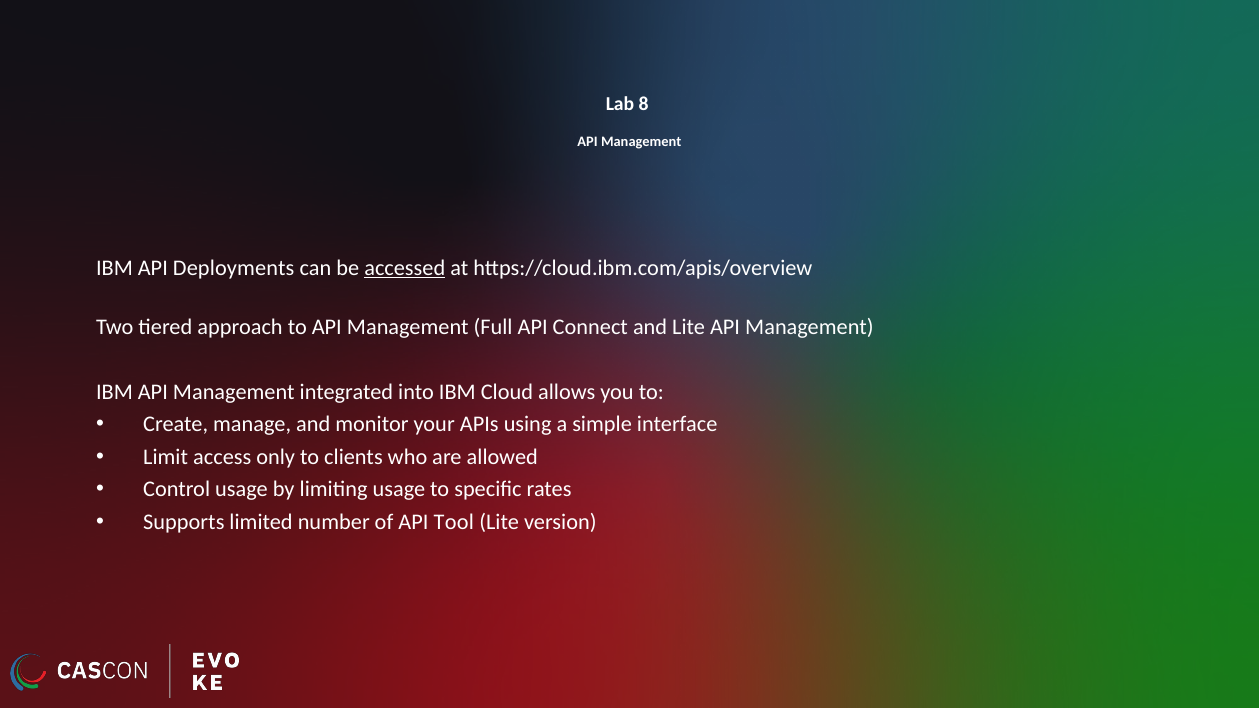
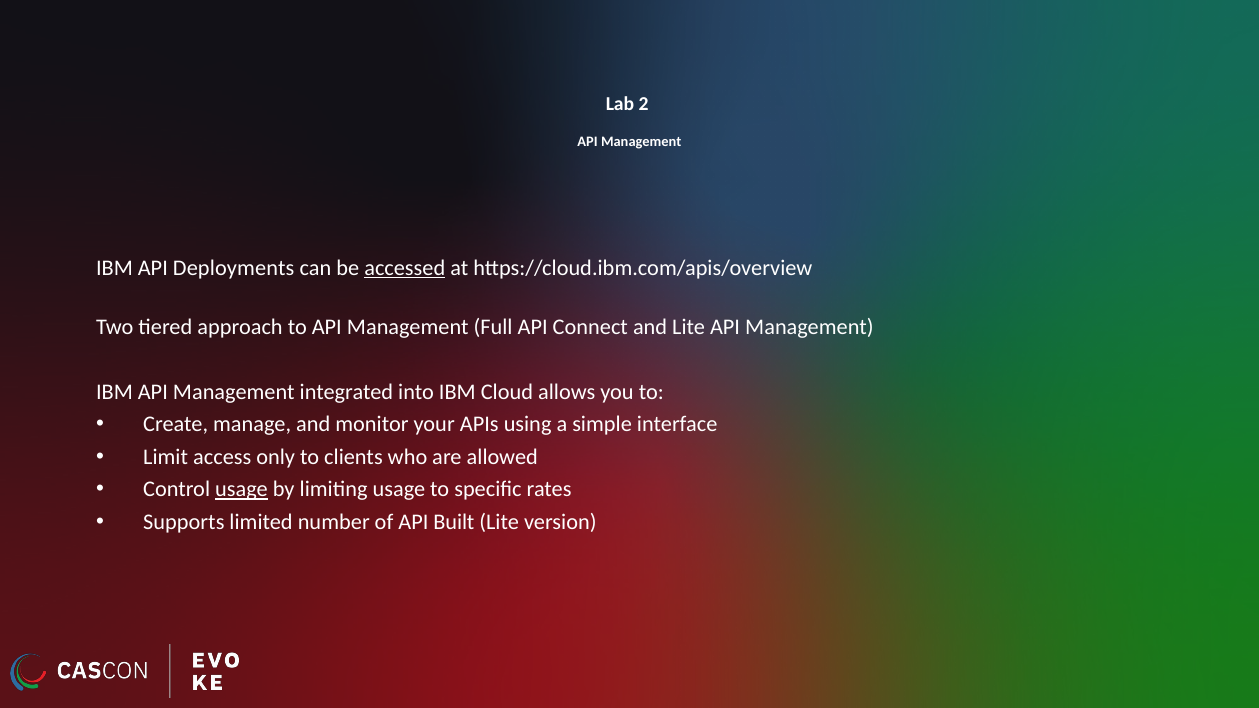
8: 8 -> 2
usage at (242, 490) underline: none -> present
Tool: Tool -> Built
